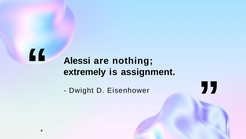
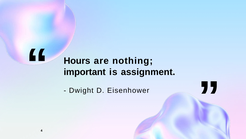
Alessi: Alessi -> Hours
extremely: extremely -> important
